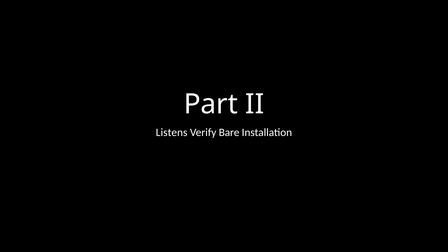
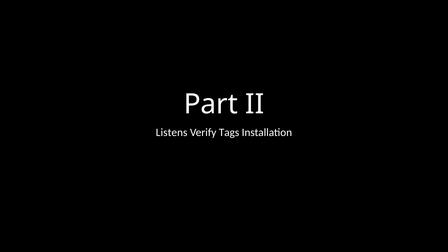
Bare: Bare -> Tags
